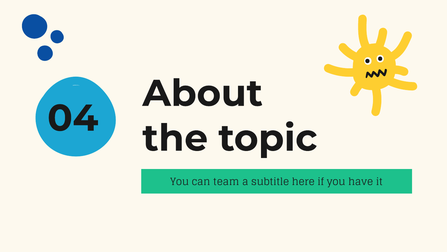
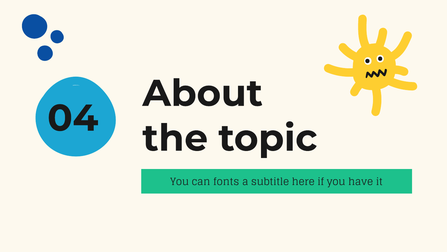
team: team -> fonts
